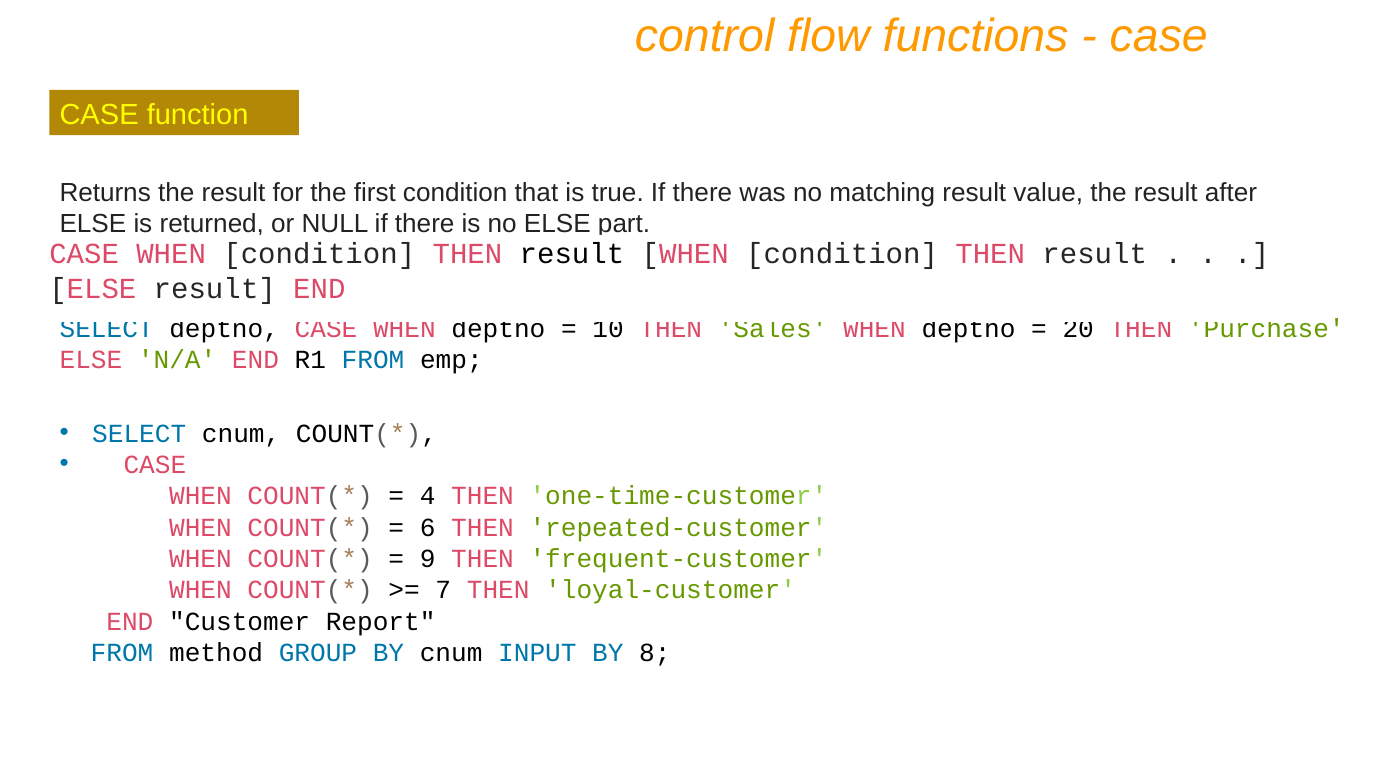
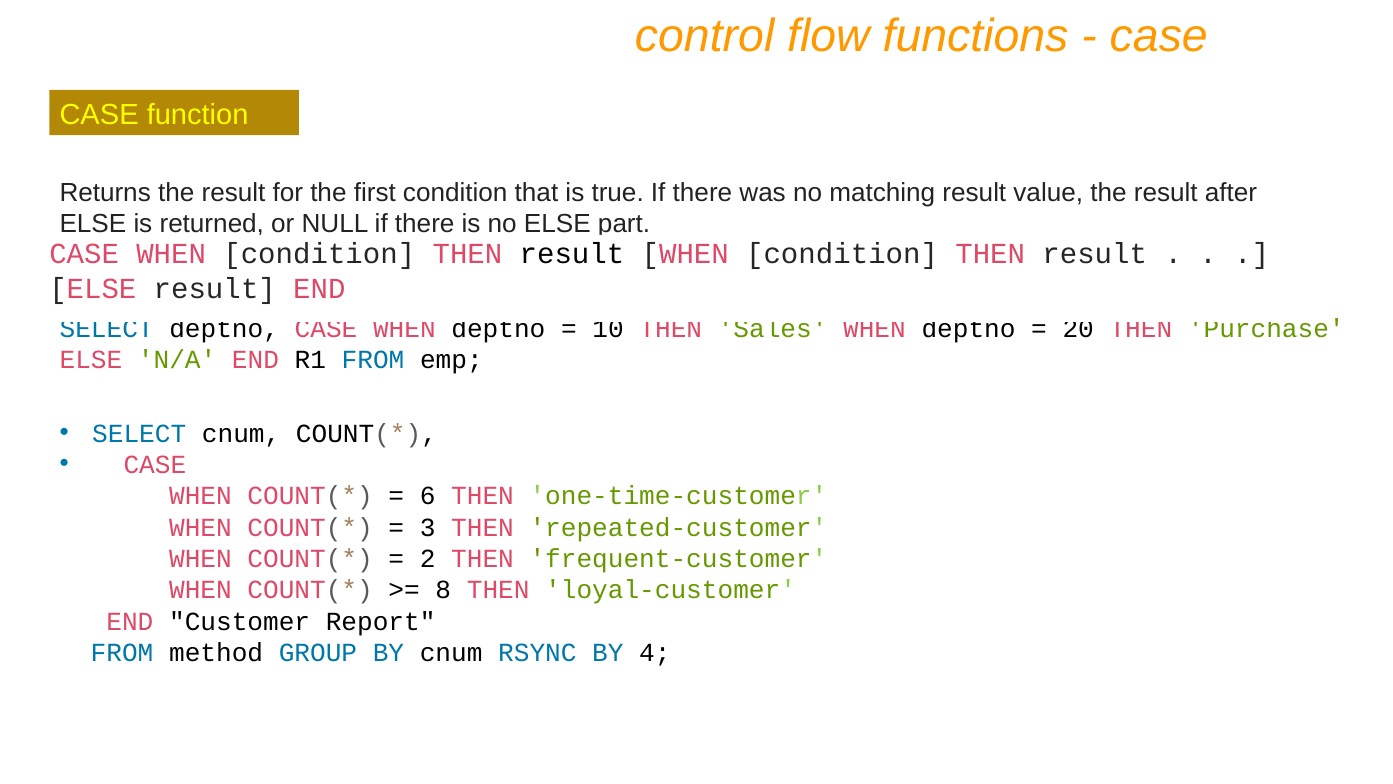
4: 4 -> 6
6: 6 -> 3
9: 9 -> 2
7: 7 -> 8
INPUT: INPUT -> RSYNC
8: 8 -> 4
